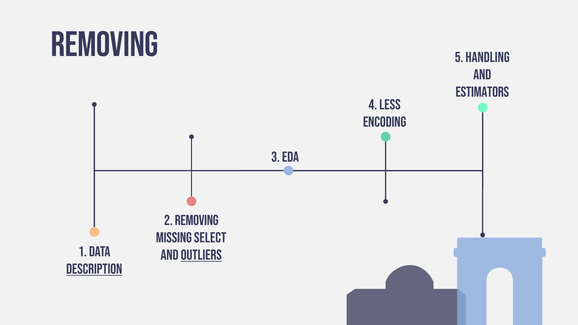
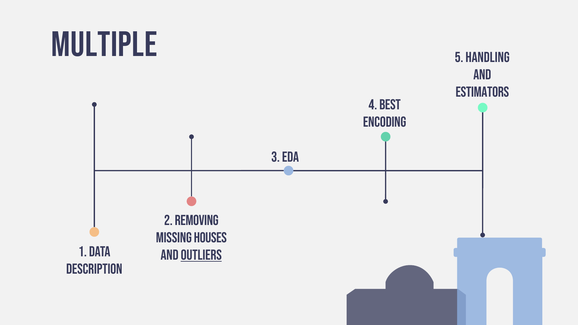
REMOVING at (105, 45): REMOVING -> MULTIPLE
Less: Less -> Best
select: select -> houses
description underline: present -> none
